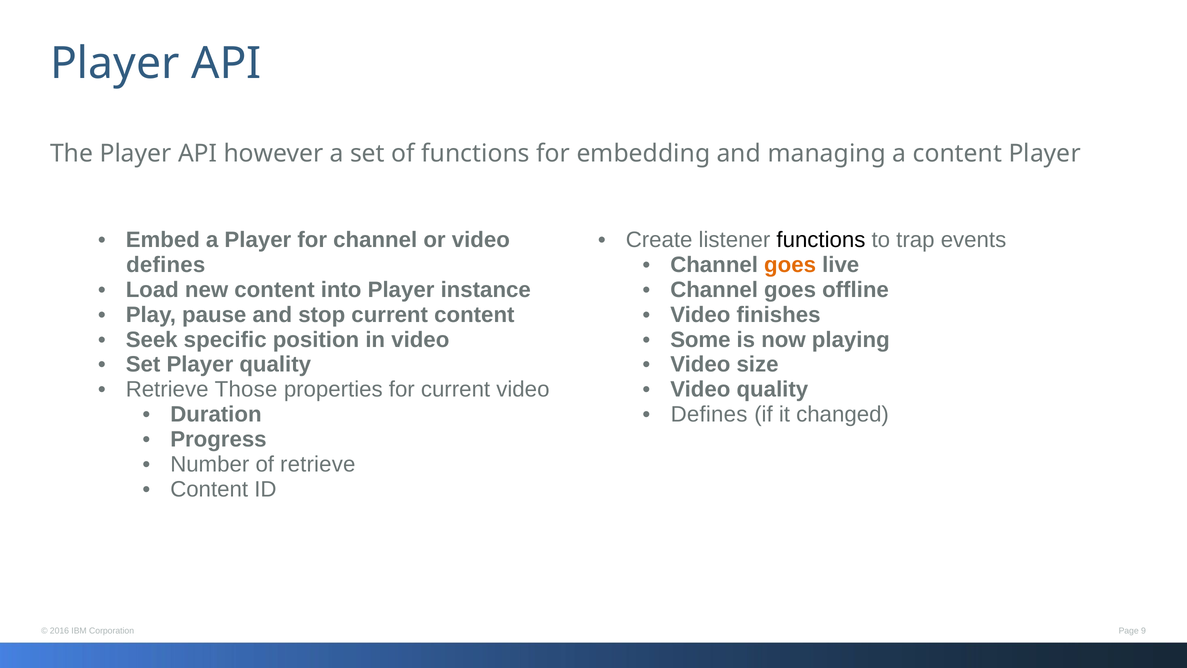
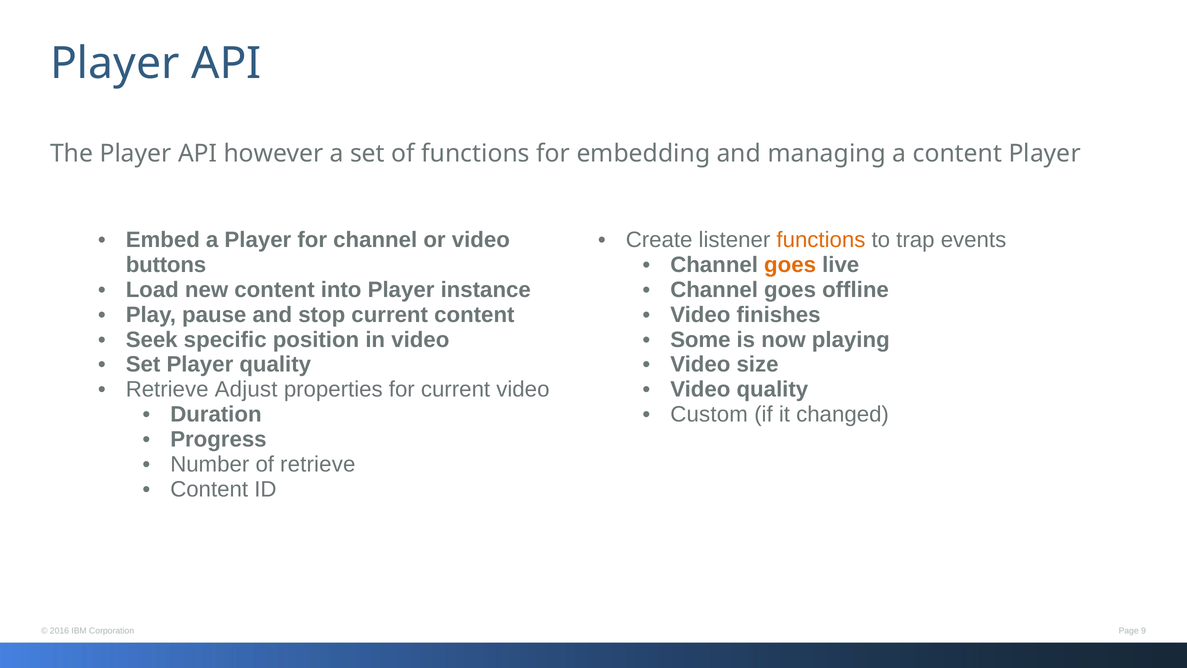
functions at (821, 240) colour: black -> orange
defines at (166, 265): defines -> buttons
Those: Those -> Adjust
Defines at (709, 414): Defines -> Custom
